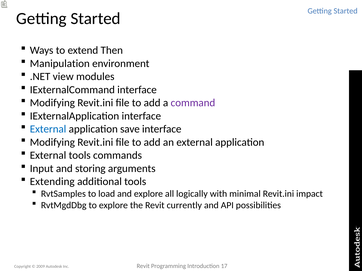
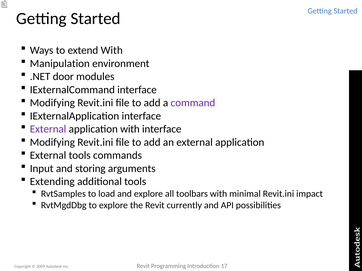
extend Then: Then -> With
view: view -> door
External at (48, 129) colour: blue -> purple
application save: save -> with
logically: logically -> toolbars
